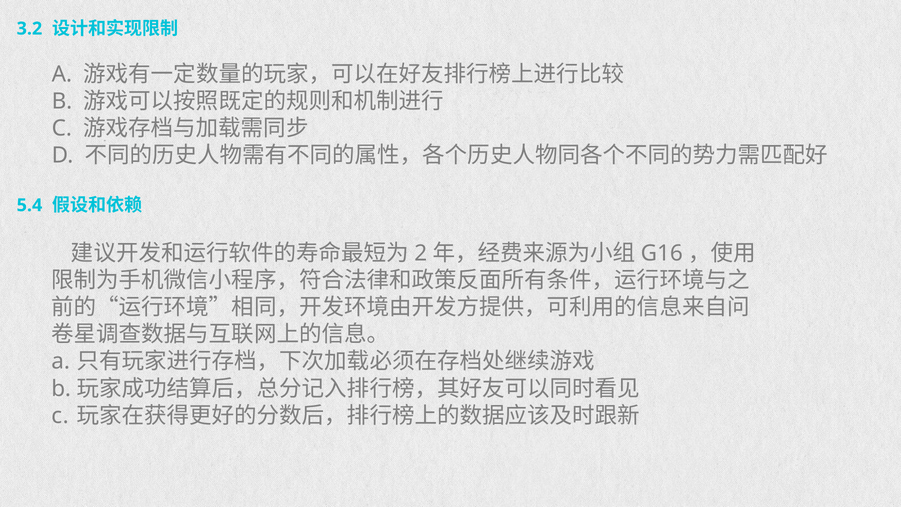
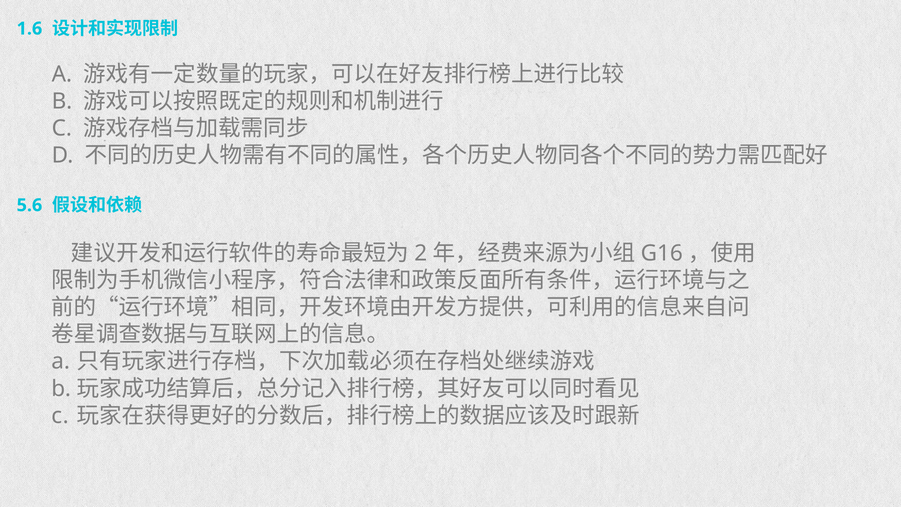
3.2: 3.2 -> 1.6
5.4: 5.4 -> 5.6
